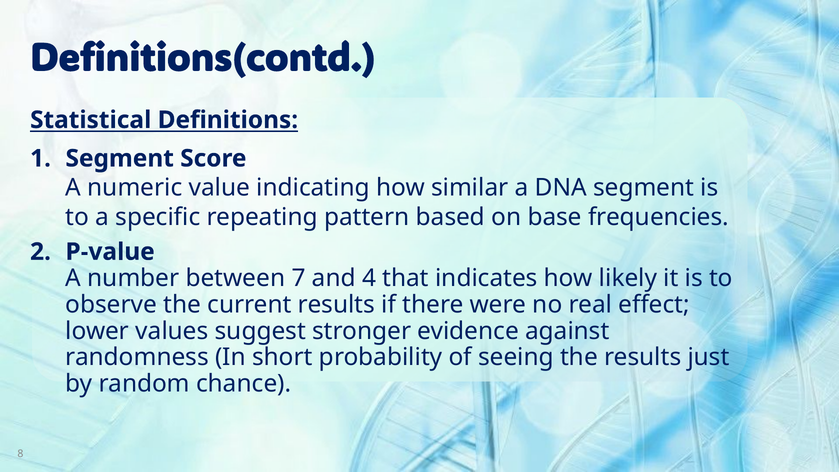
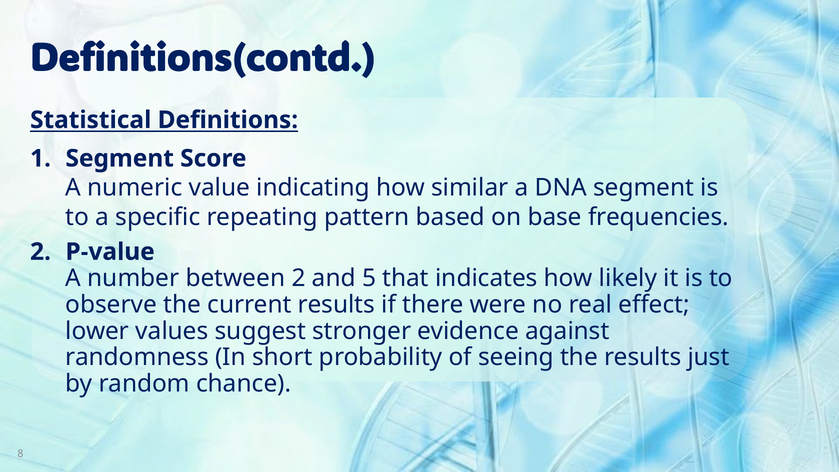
between 7: 7 -> 2
4: 4 -> 5
